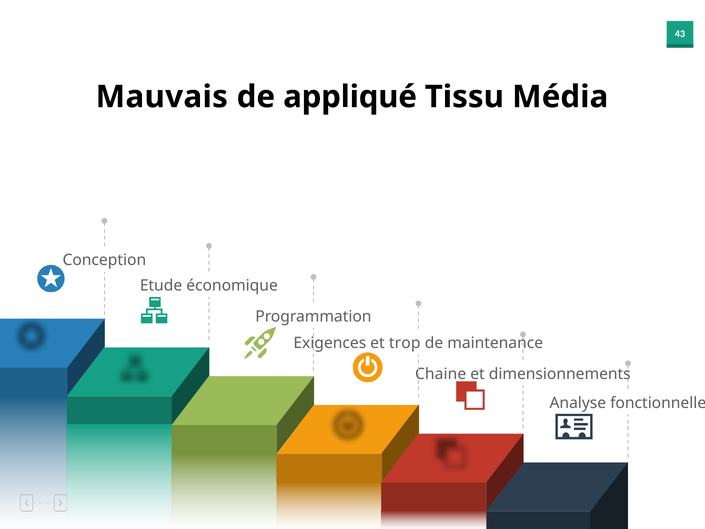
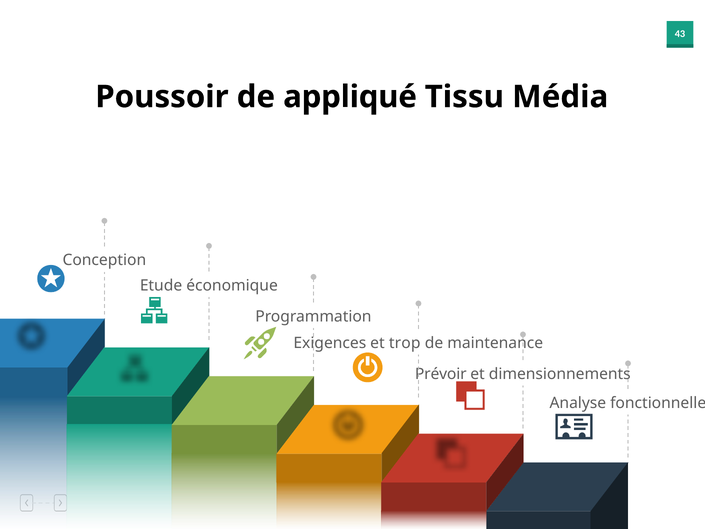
Mauvais: Mauvais -> Poussoir
Chaine: Chaine -> Prévoir
